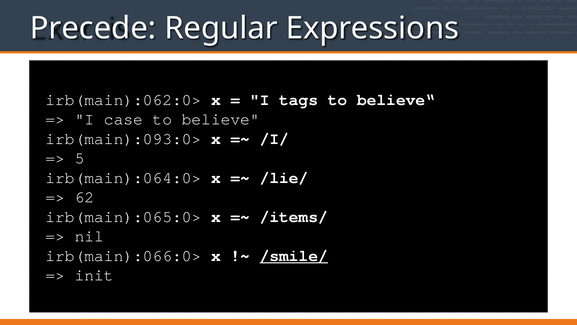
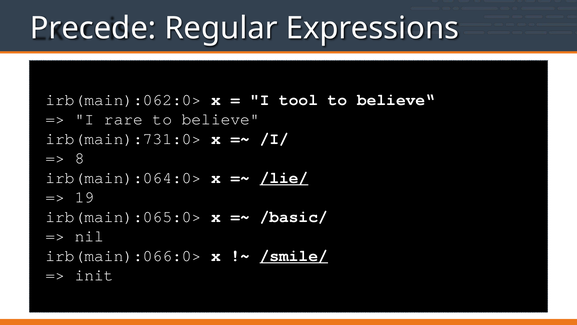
tags: tags -> tool
case: case -> rare
irb(main):093:0>: irb(main):093:0> -> irb(main):731:0>
5: 5 -> 8
/lie/ underline: none -> present
62: 62 -> 19
/items/: /items/ -> /basic/
